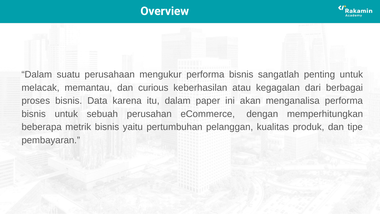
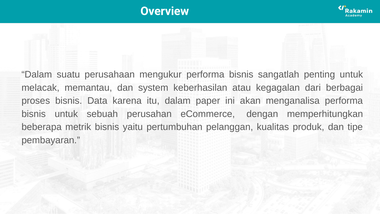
curious: curious -> system
